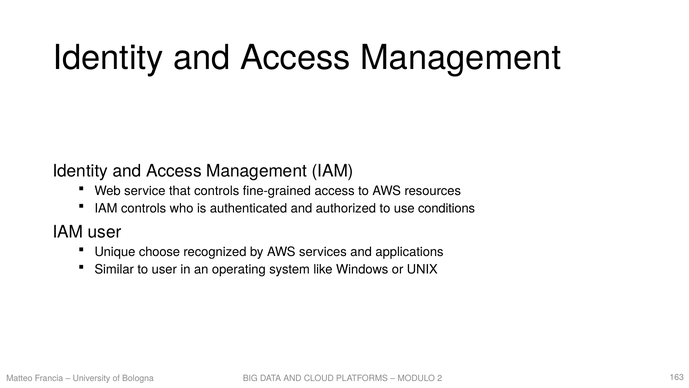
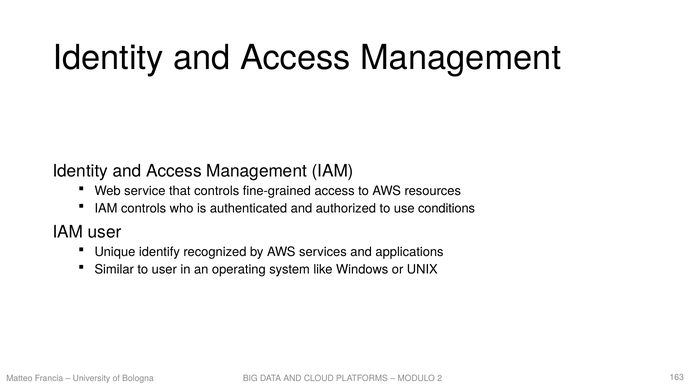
choose: choose -> identify
